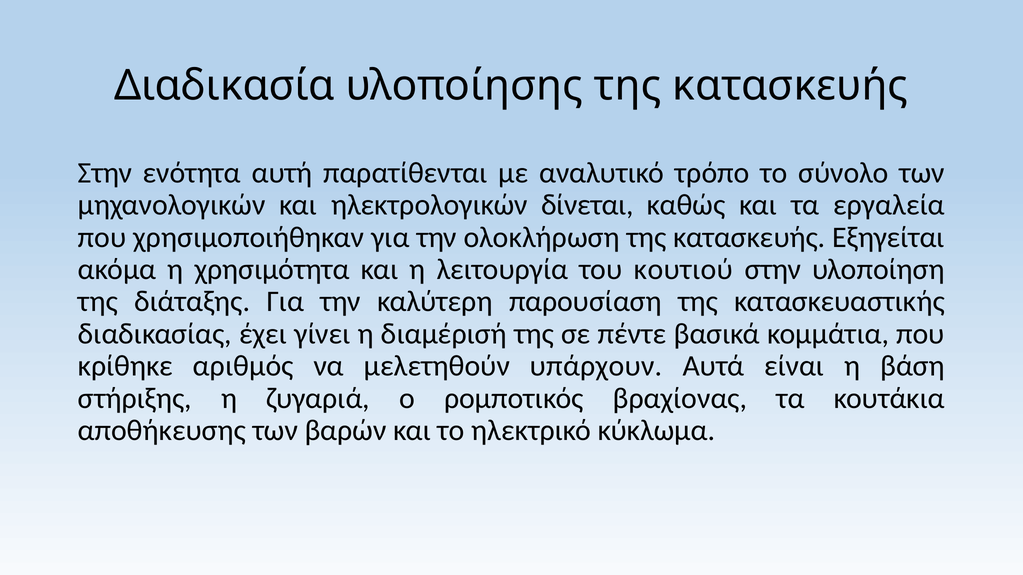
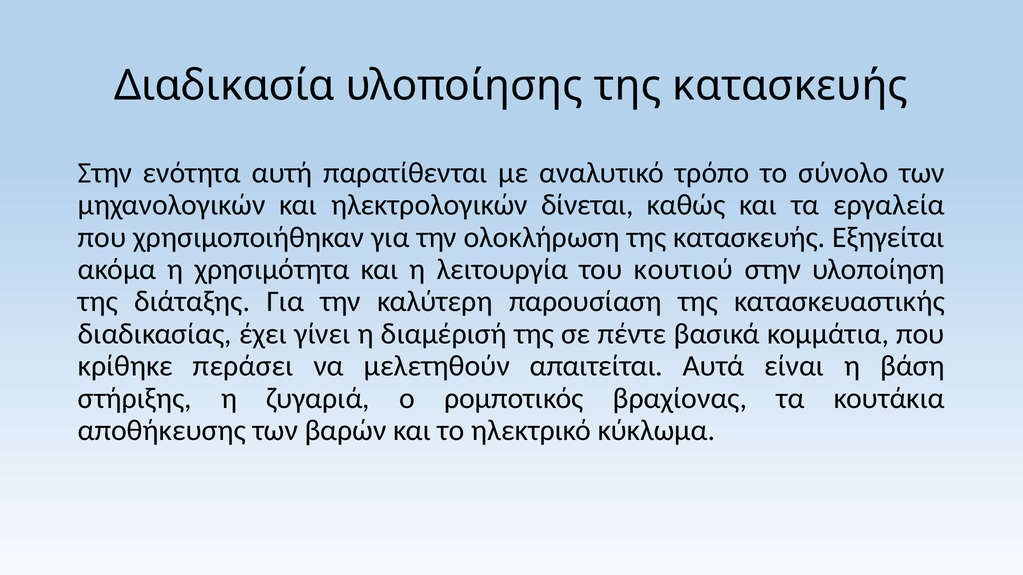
αριθμός: αριθμός -> περάσει
υπάρχουν: υπάρχουν -> απαιτείται
